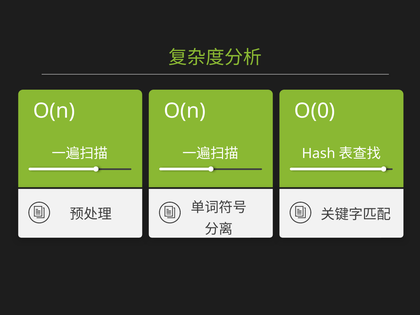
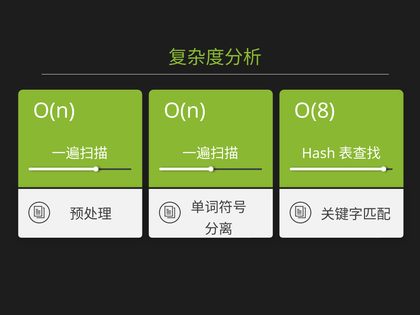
O(0: O(0 -> O(8
